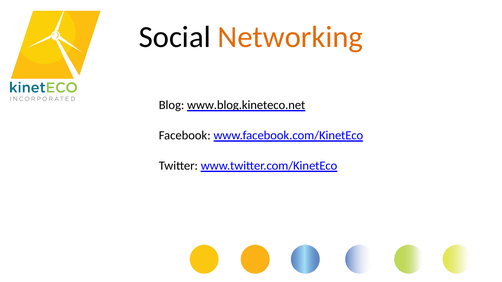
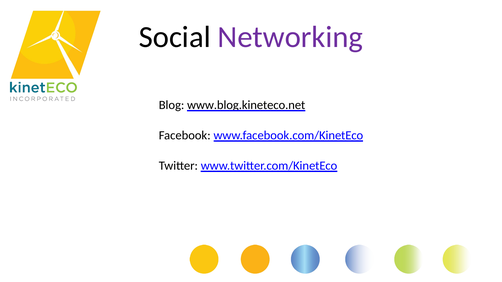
Networking colour: orange -> purple
